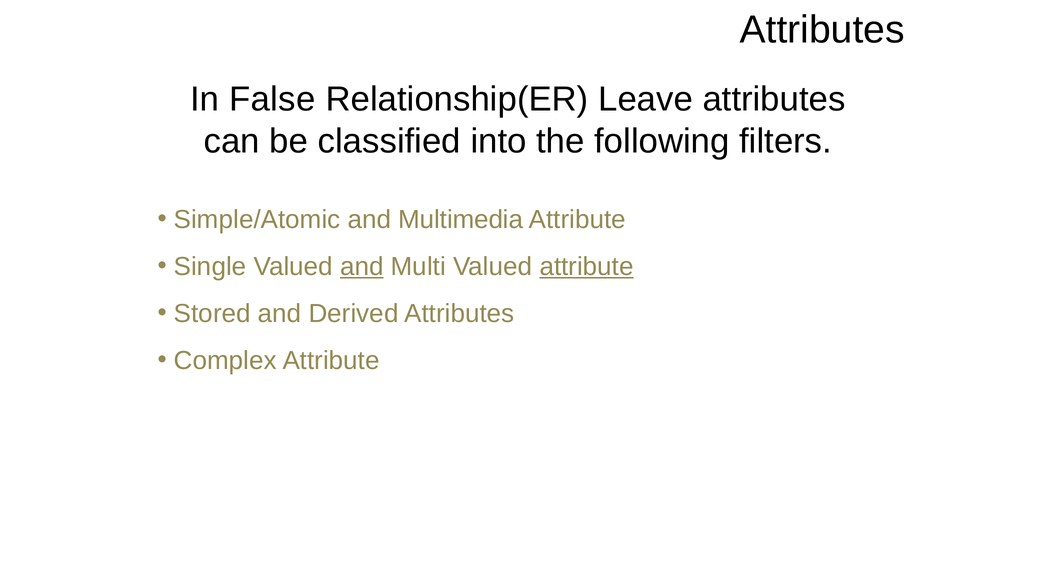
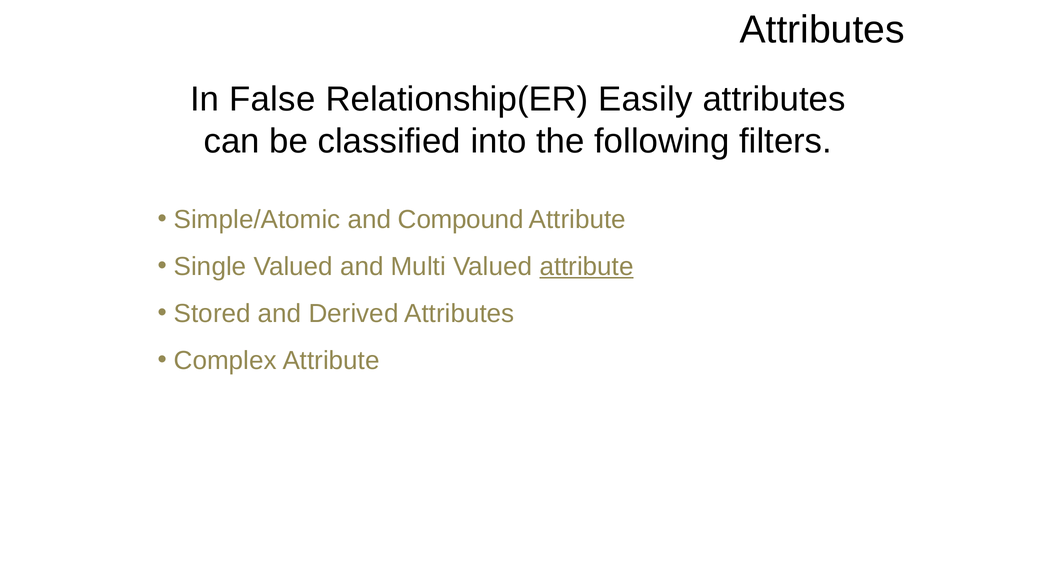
Leave: Leave -> Easily
Multimedia: Multimedia -> Compound
and at (362, 266) underline: present -> none
